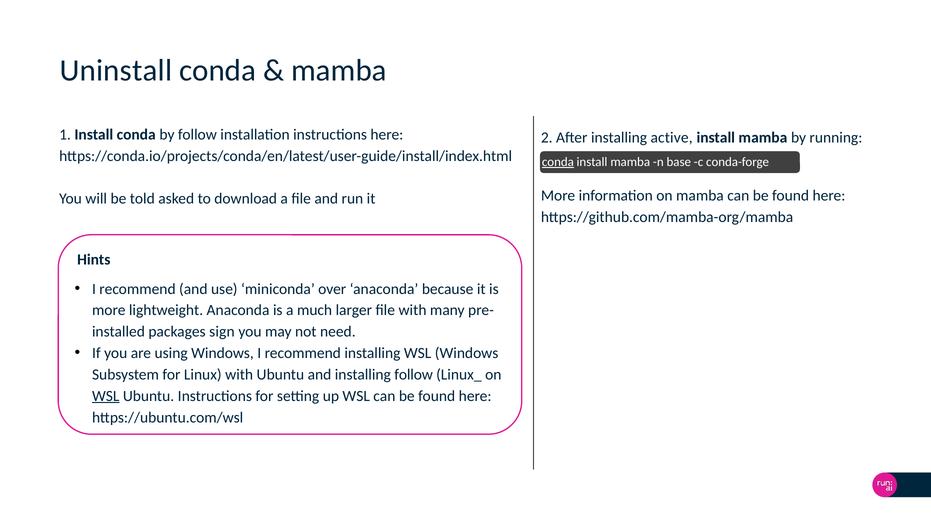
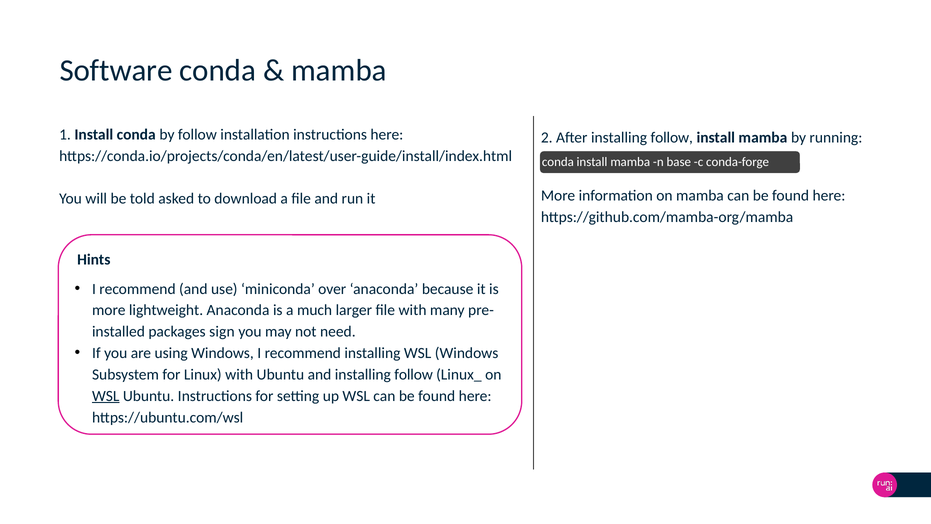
Uninstall: Uninstall -> Software
After installing active: active -> follow
conda at (558, 162) underline: present -> none
